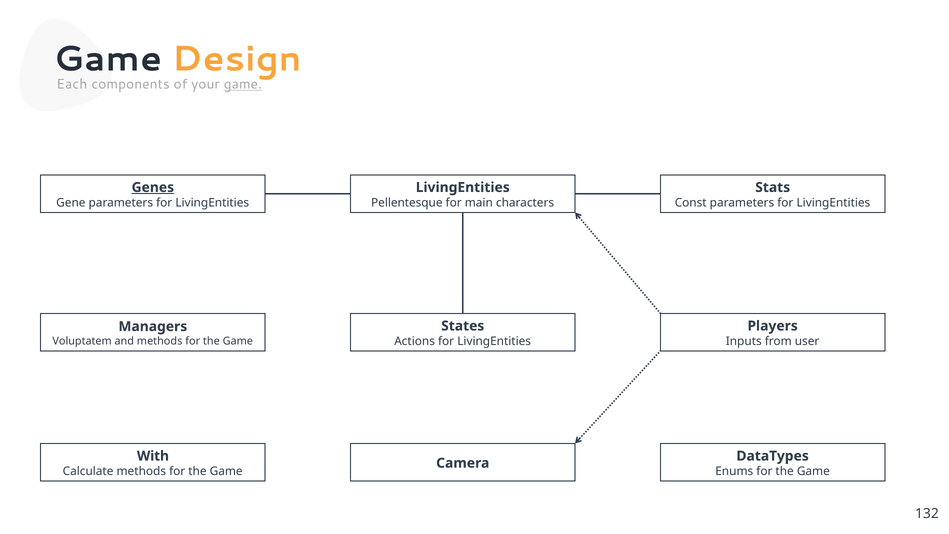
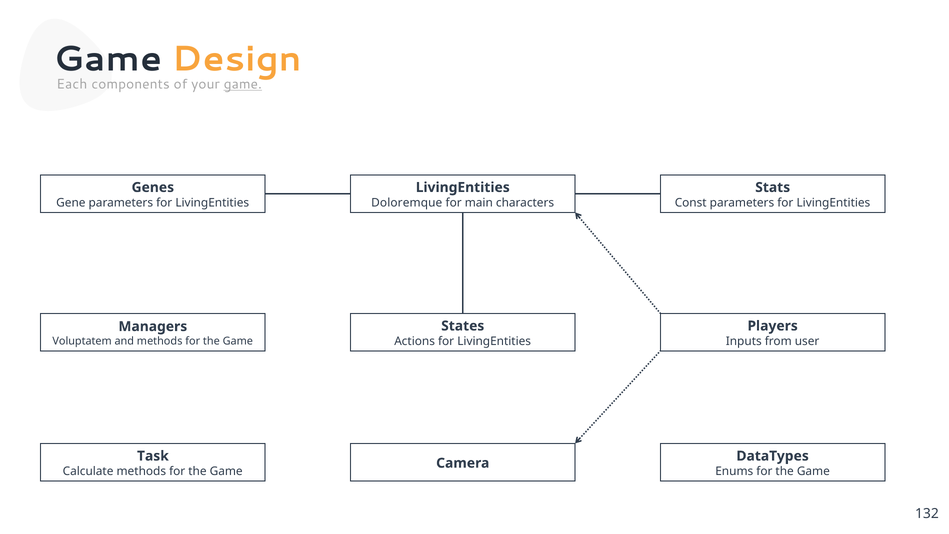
Genes underline: present -> none
Pellentesque: Pellentesque -> Doloremque
With: With -> Task
